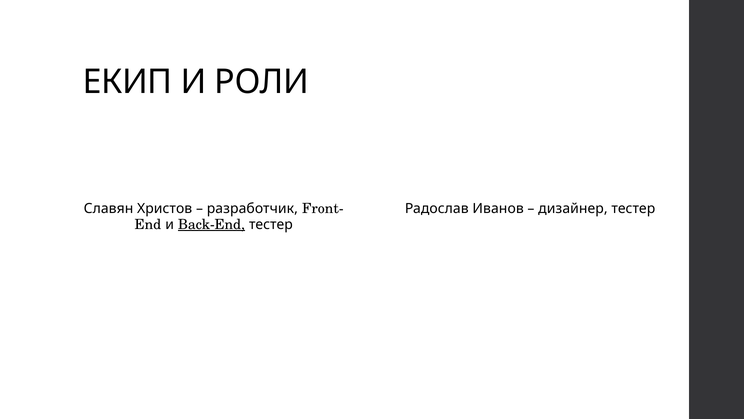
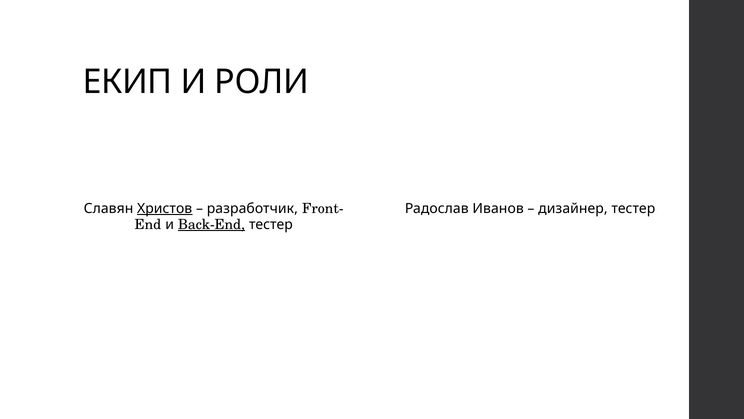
Христов underline: none -> present
